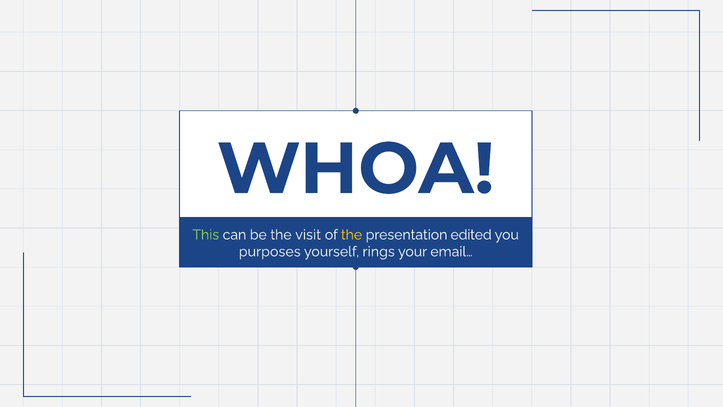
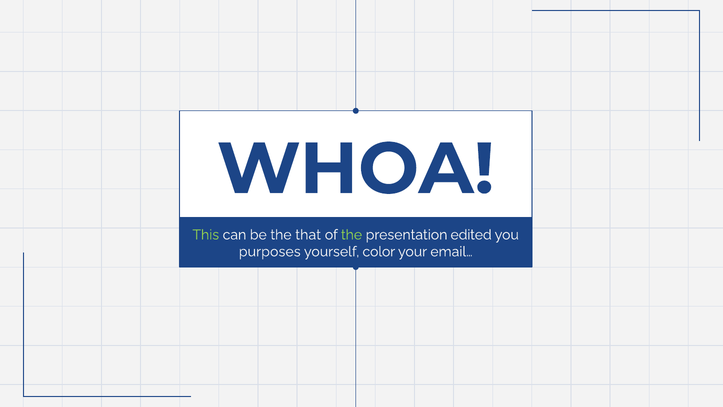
visit: visit -> that
the at (352, 235) colour: yellow -> light green
rings: rings -> color
